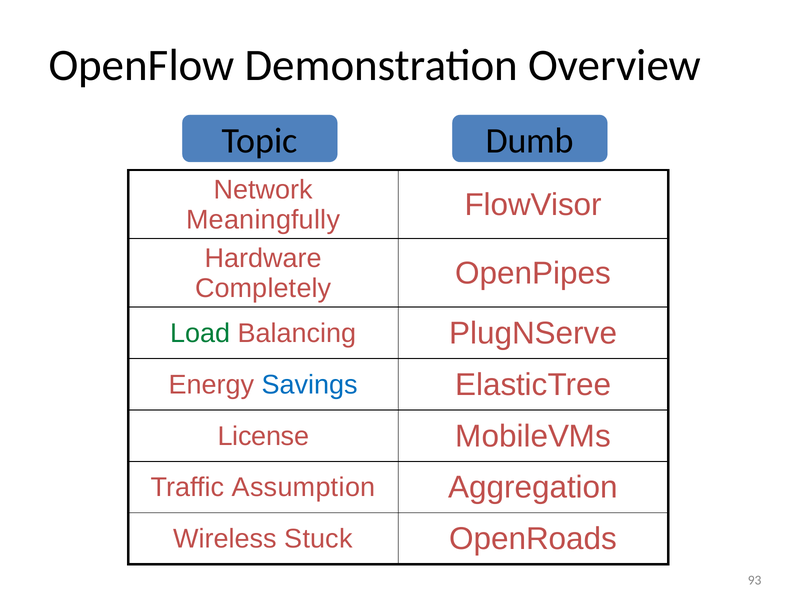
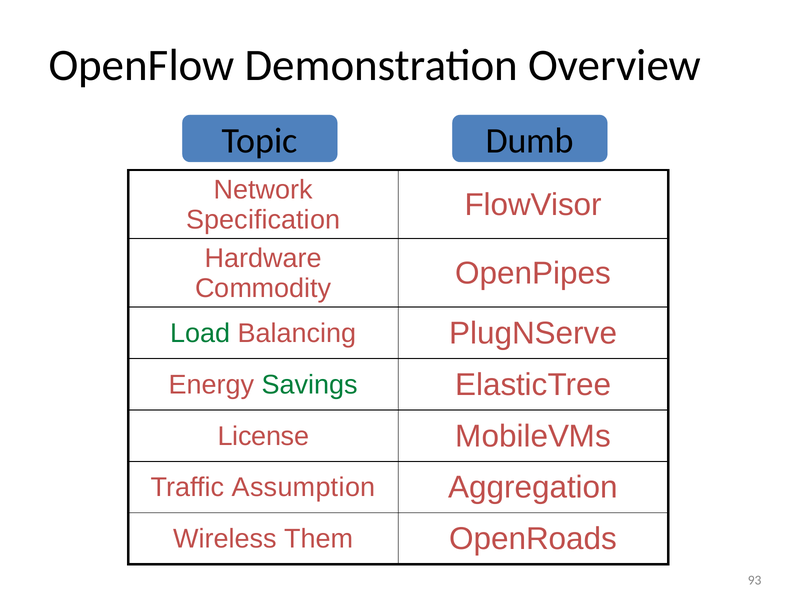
Meaningfully: Meaningfully -> Specification
Completely: Completely -> Commodity
Savings colour: blue -> green
Stuck: Stuck -> Them
